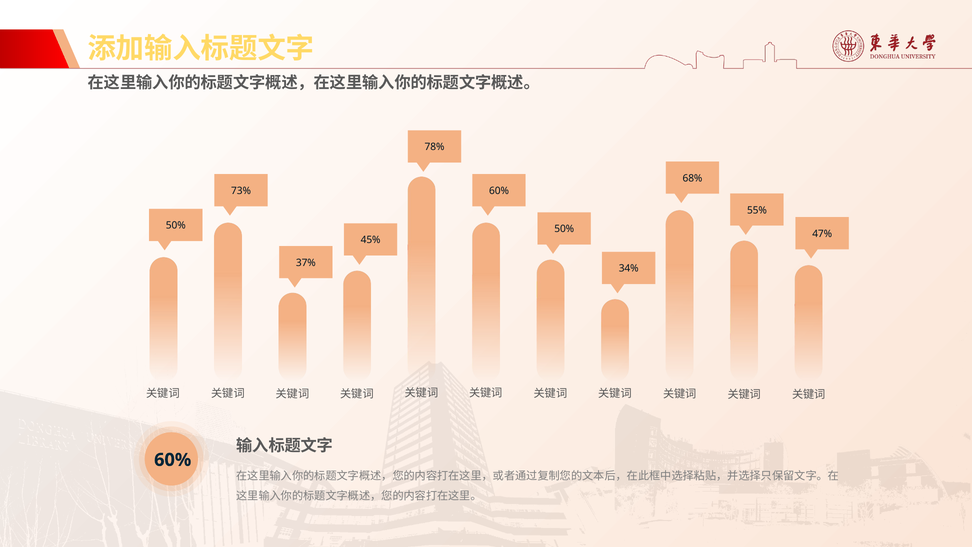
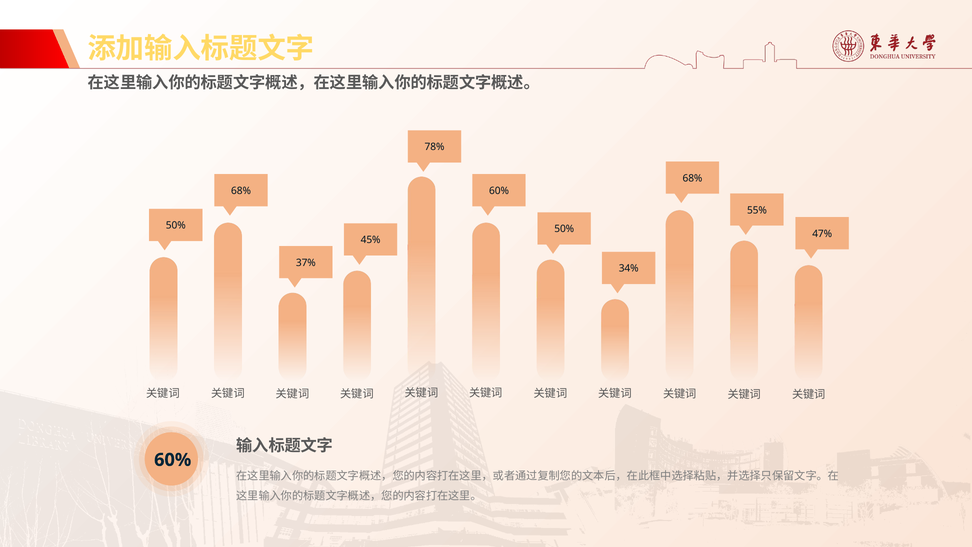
73% at (241, 191): 73% -> 68%
